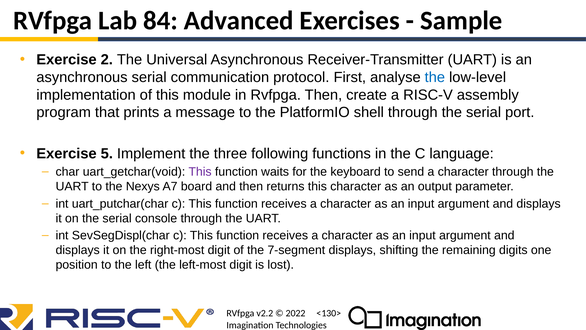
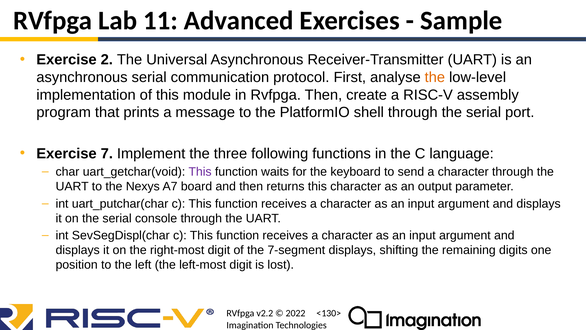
84: 84 -> 11
the at (435, 77) colour: blue -> orange
5: 5 -> 7
